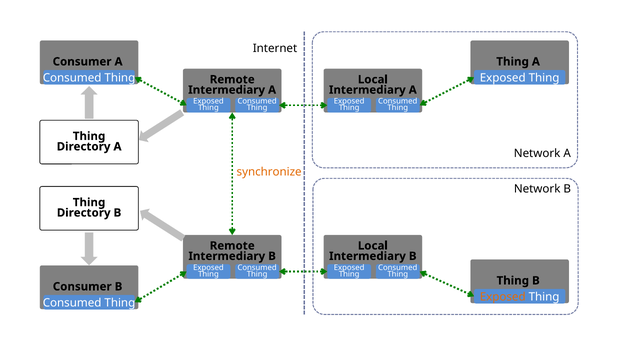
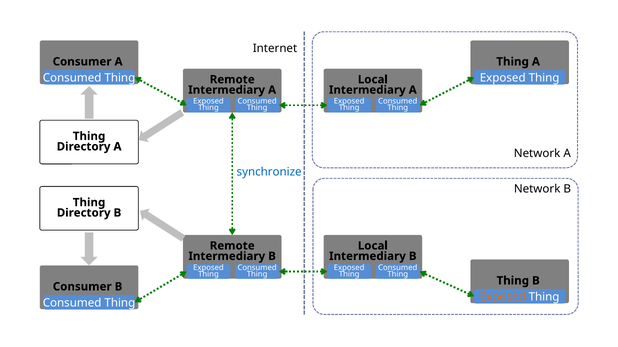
synchronize colour: orange -> blue
